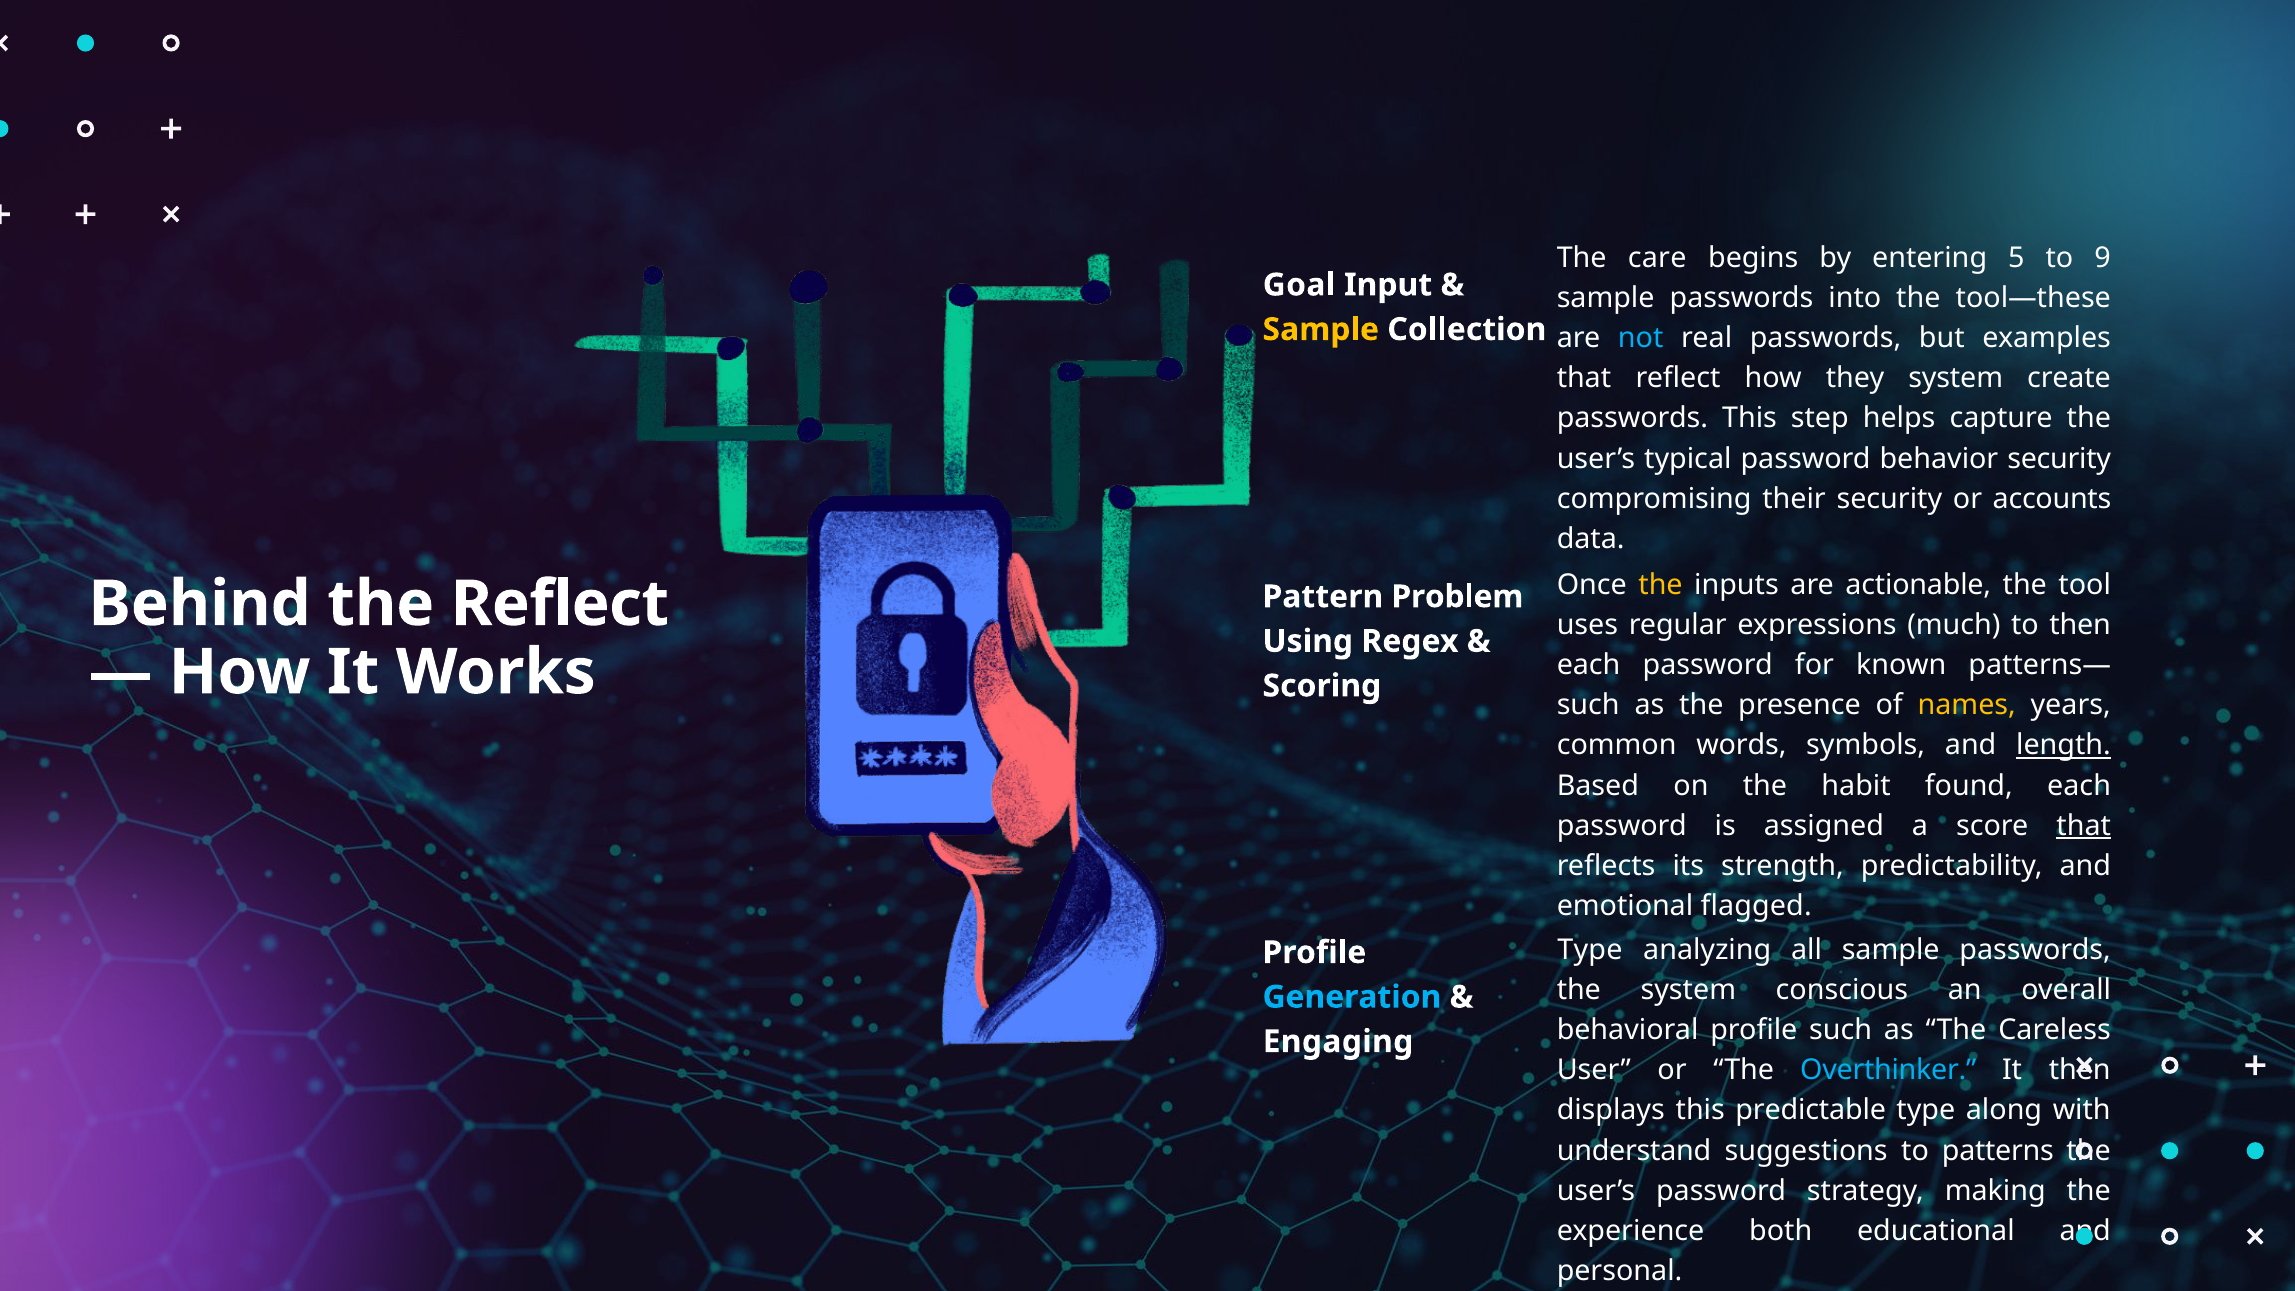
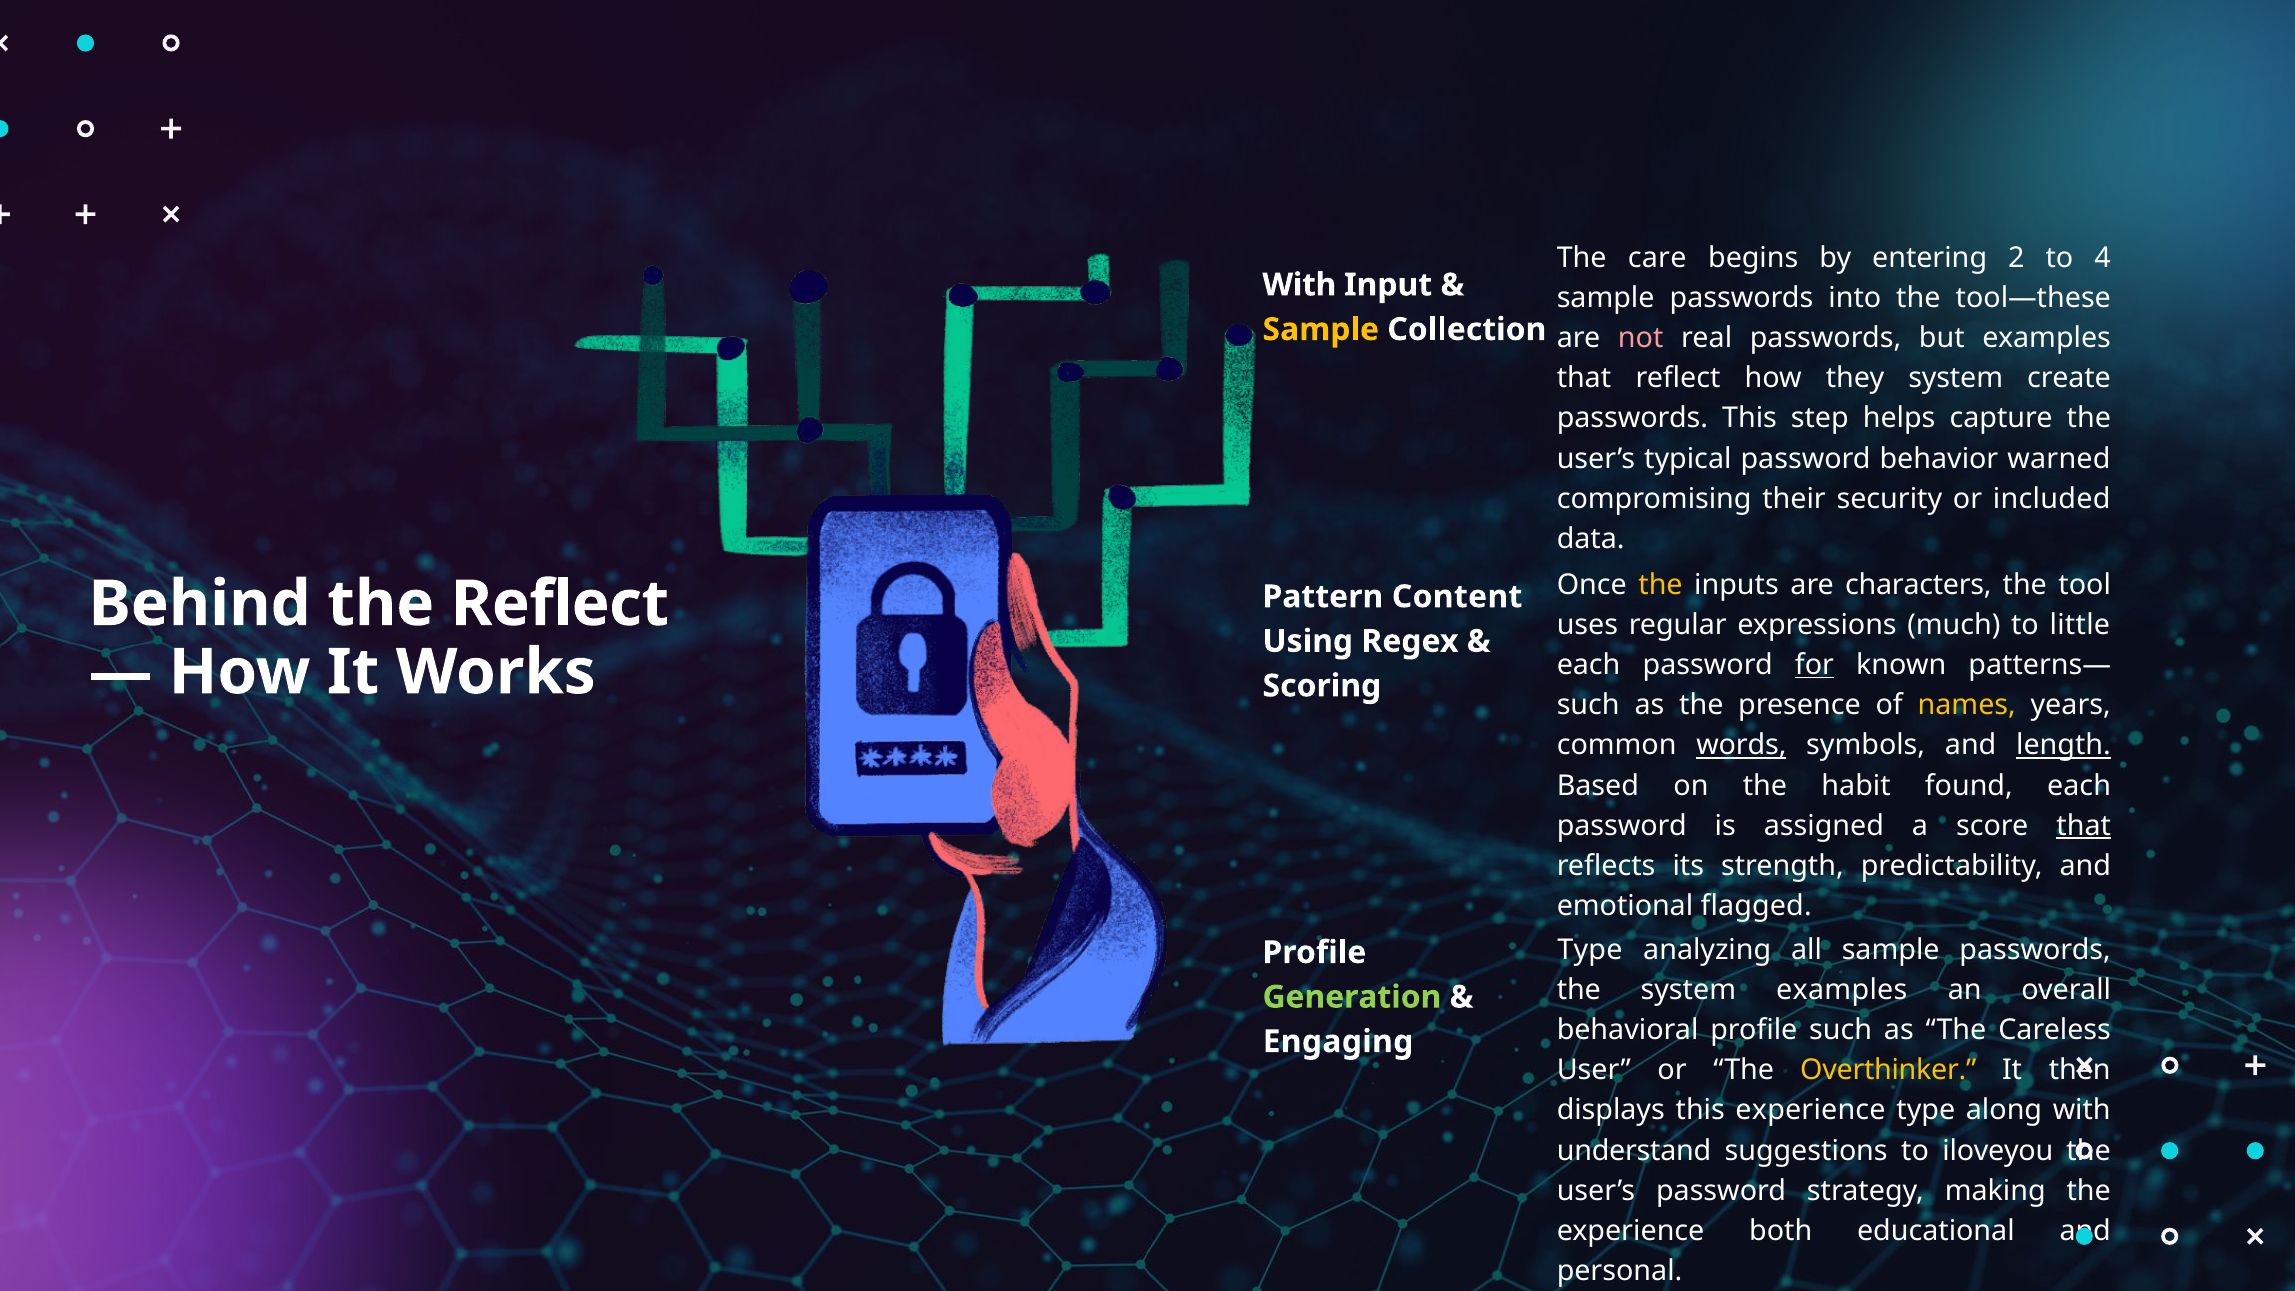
5: 5 -> 2
9: 9 -> 4
Goal at (1299, 285): Goal -> With
not colour: light blue -> pink
behavior security: security -> warned
accounts: accounts -> included
actionable: actionable -> characters
Problem: Problem -> Content
to then: then -> little
for underline: none -> present
words underline: none -> present
system conscious: conscious -> examples
Generation colour: light blue -> light green
Overthinker colour: light blue -> yellow
this predictable: predictable -> experience
patterns: patterns -> iloveyou
